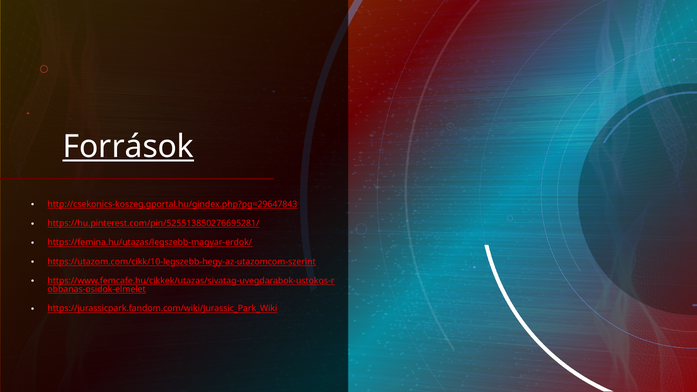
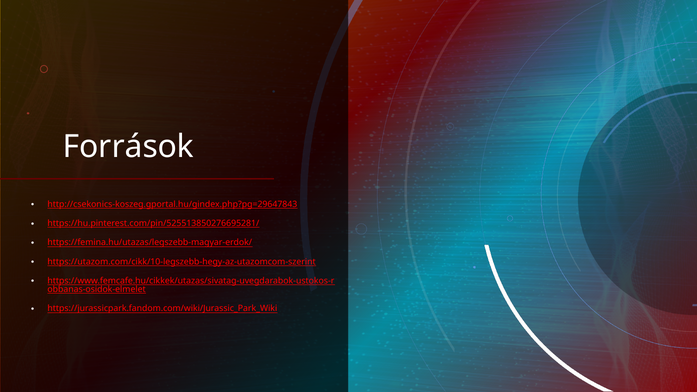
Források underline: present -> none
